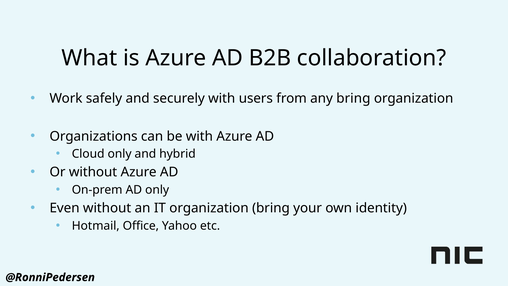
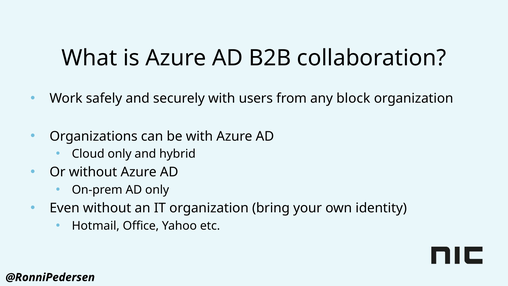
any bring: bring -> block
